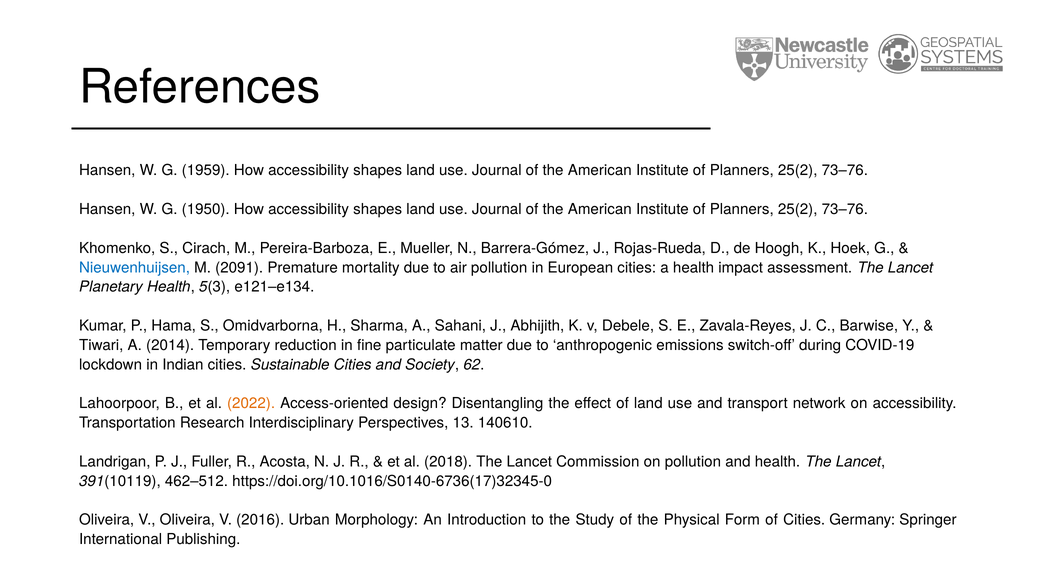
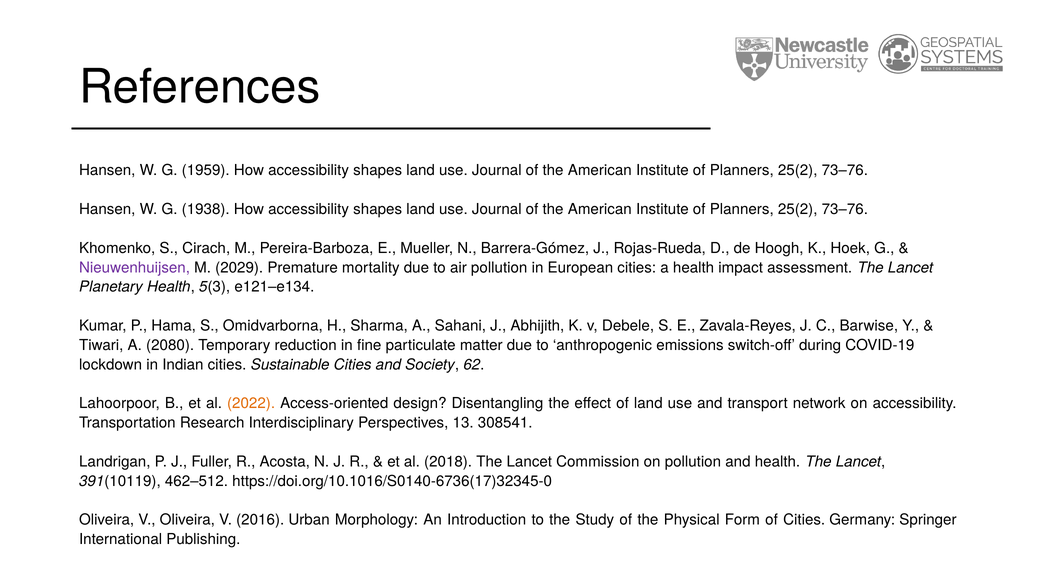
1950: 1950 -> 1938
Nieuwenhuijsen colour: blue -> purple
2091: 2091 -> 2029
2014: 2014 -> 2080
140610: 140610 -> 308541
